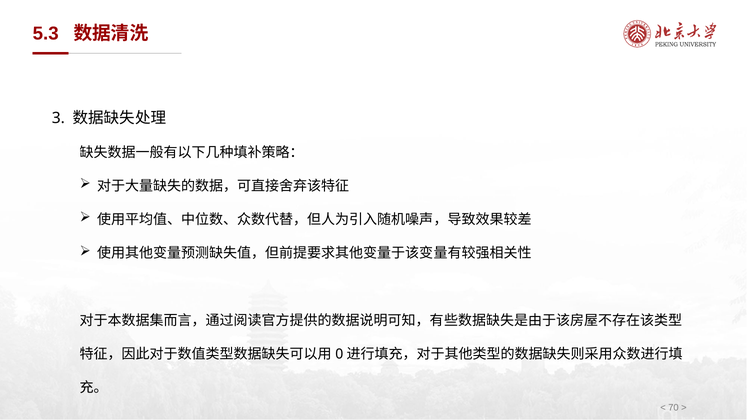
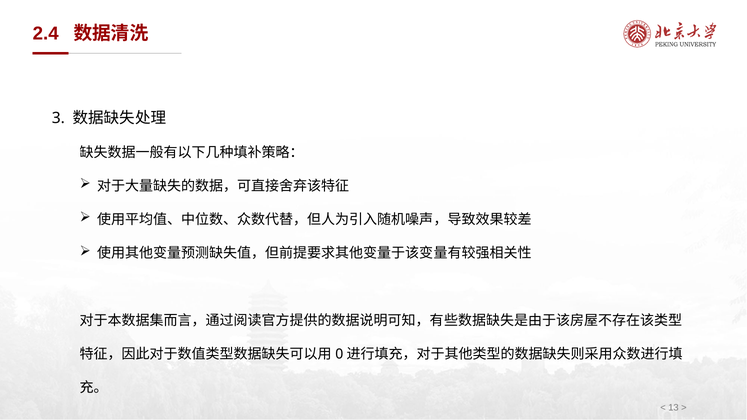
5.3: 5.3 -> 2.4
70: 70 -> 13
